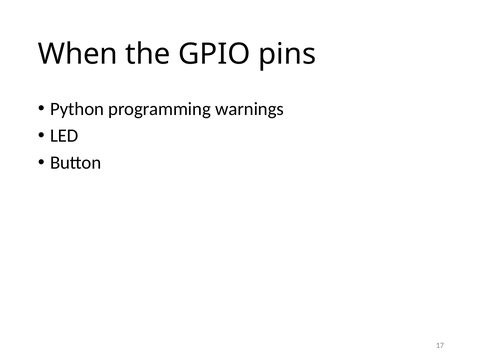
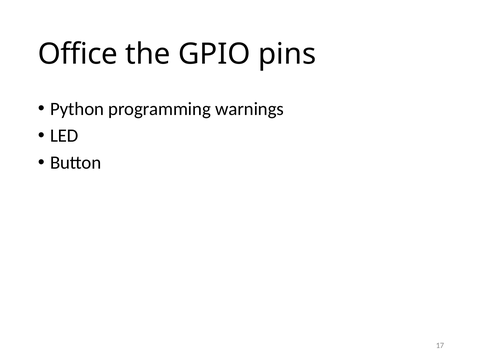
When: When -> Office
